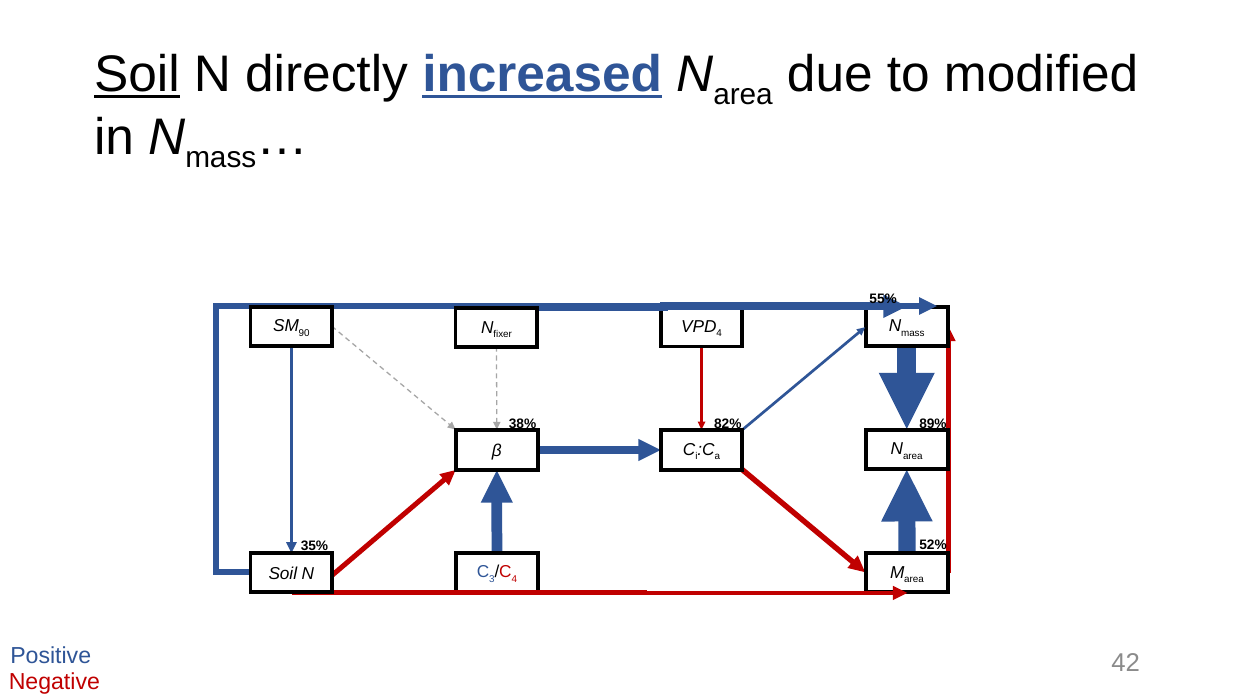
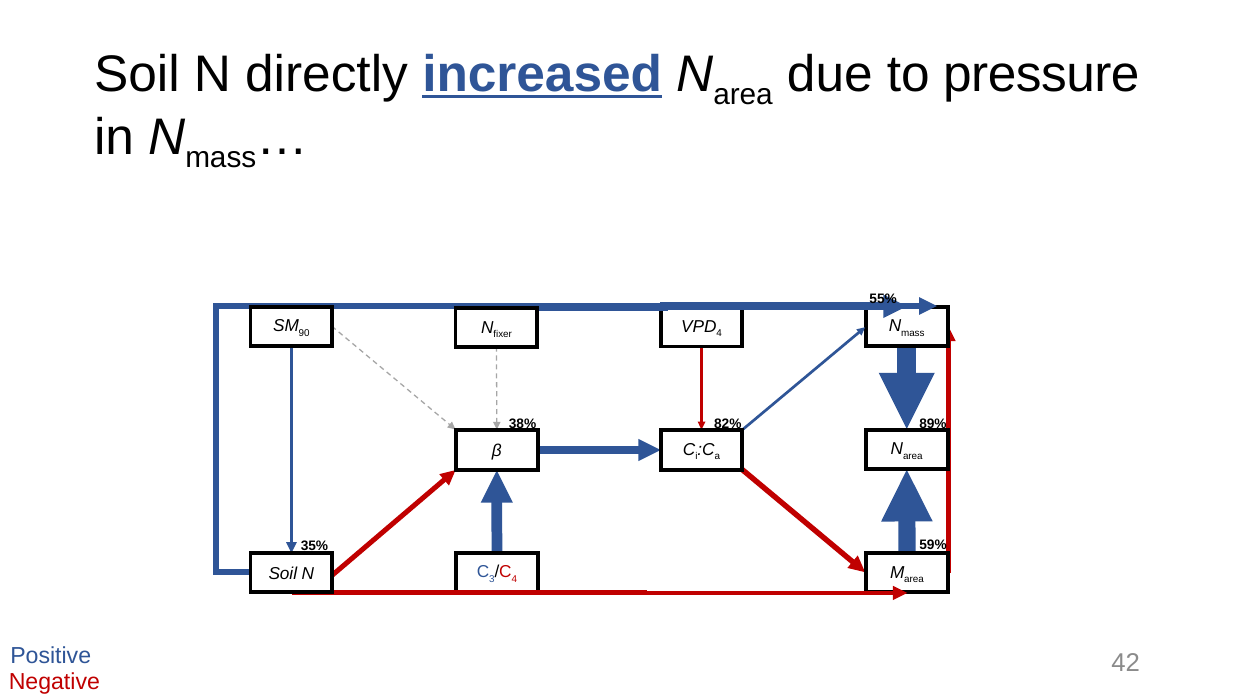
Soil at (137, 74) underline: present -> none
modified: modified -> pressure
52%: 52% -> 59%
